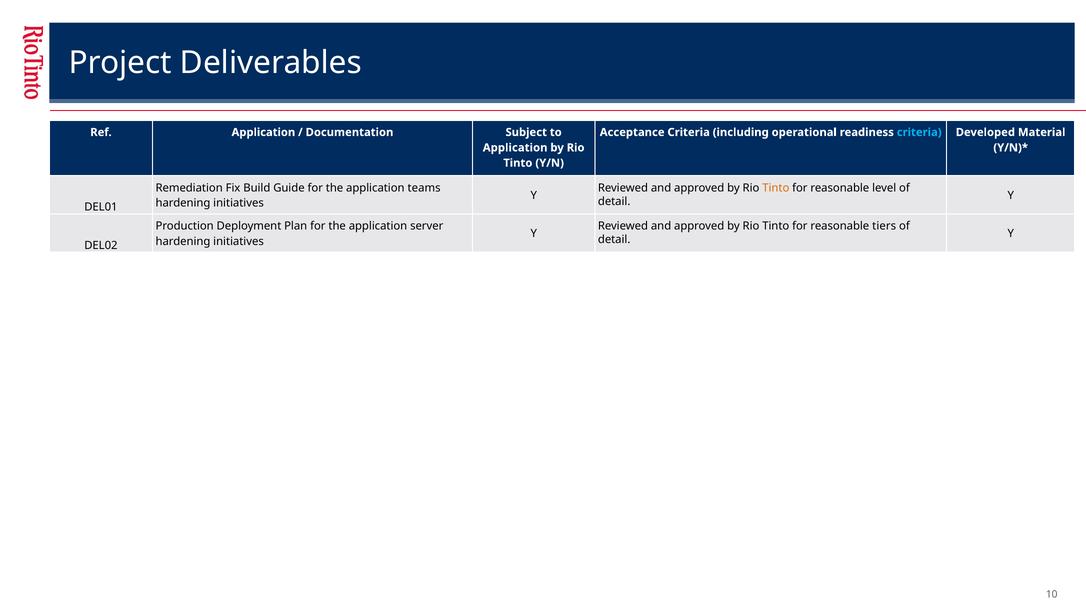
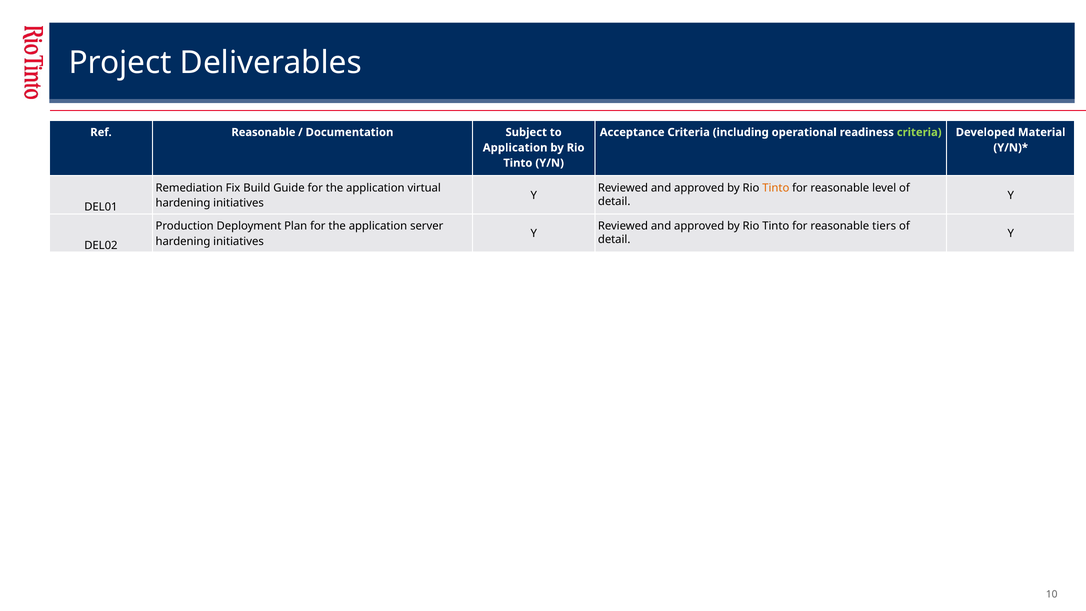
Ref Application: Application -> Reasonable
criteria at (919, 132) colour: light blue -> light green
teams: teams -> virtual
